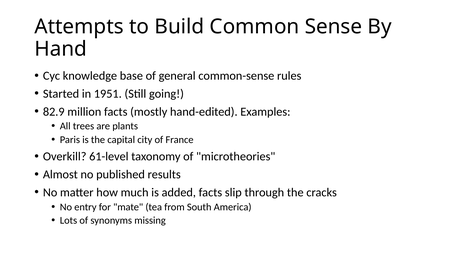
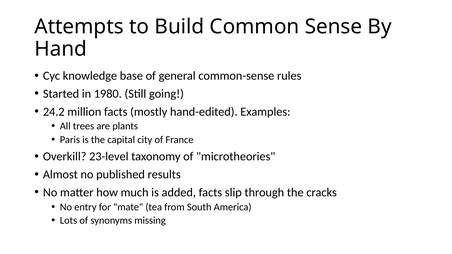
1951: 1951 -> 1980
82.9: 82.9 -> 24.2
61-level: 61-level -> 23-level
